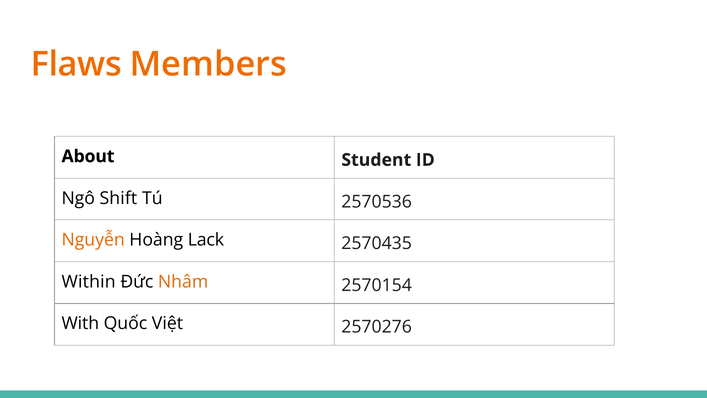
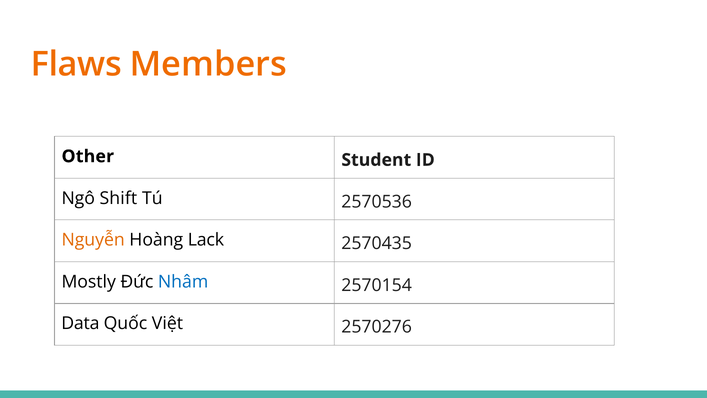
About: About -> Other
Within: Within -> Mostly
Nhâm colour: orange -> blue
With: With -> Data
